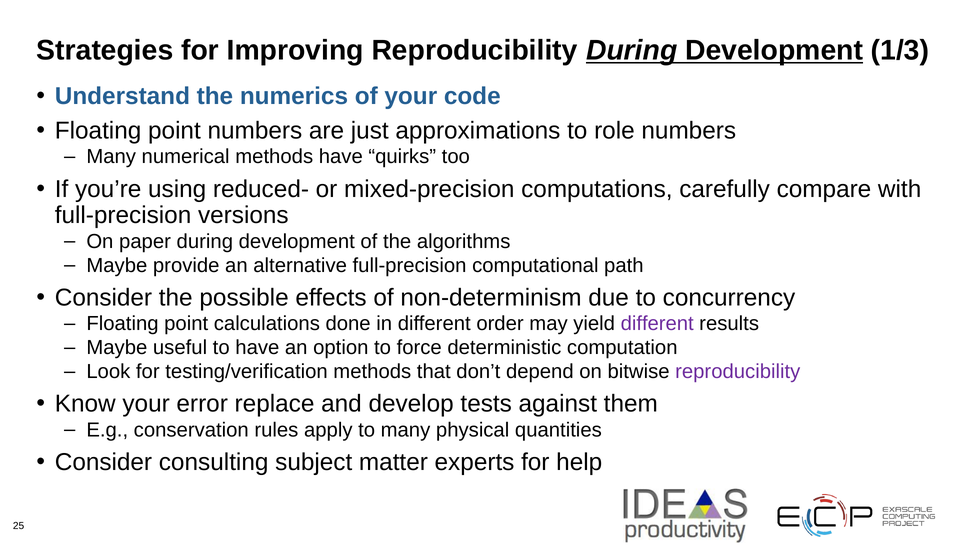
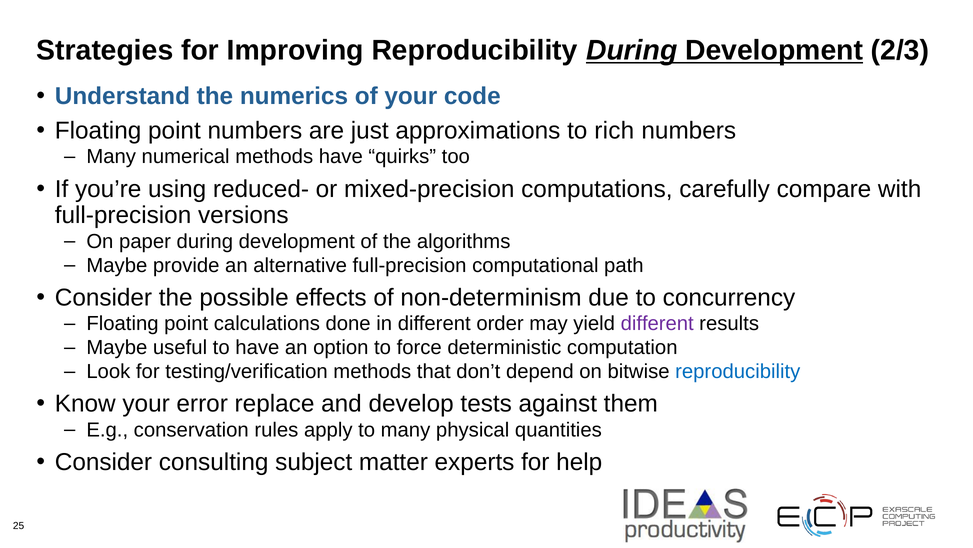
1/3: 1/3 -> 2/3
role: role -> rich
reproducibility at (738, 371) colour: purple -> blue
